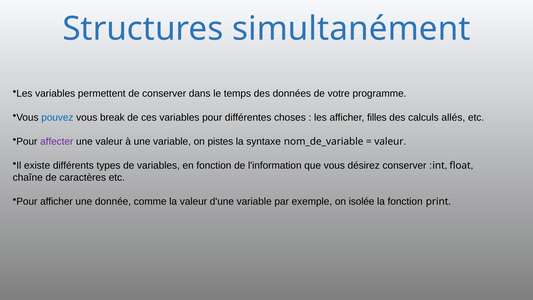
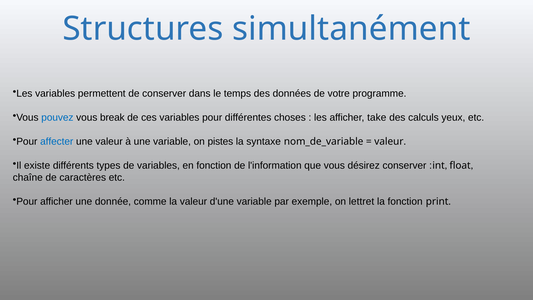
filles: filles -> take
allés: allés -> yeux
affecter colour: purple -> blue
isolée: isolée -> lettret
